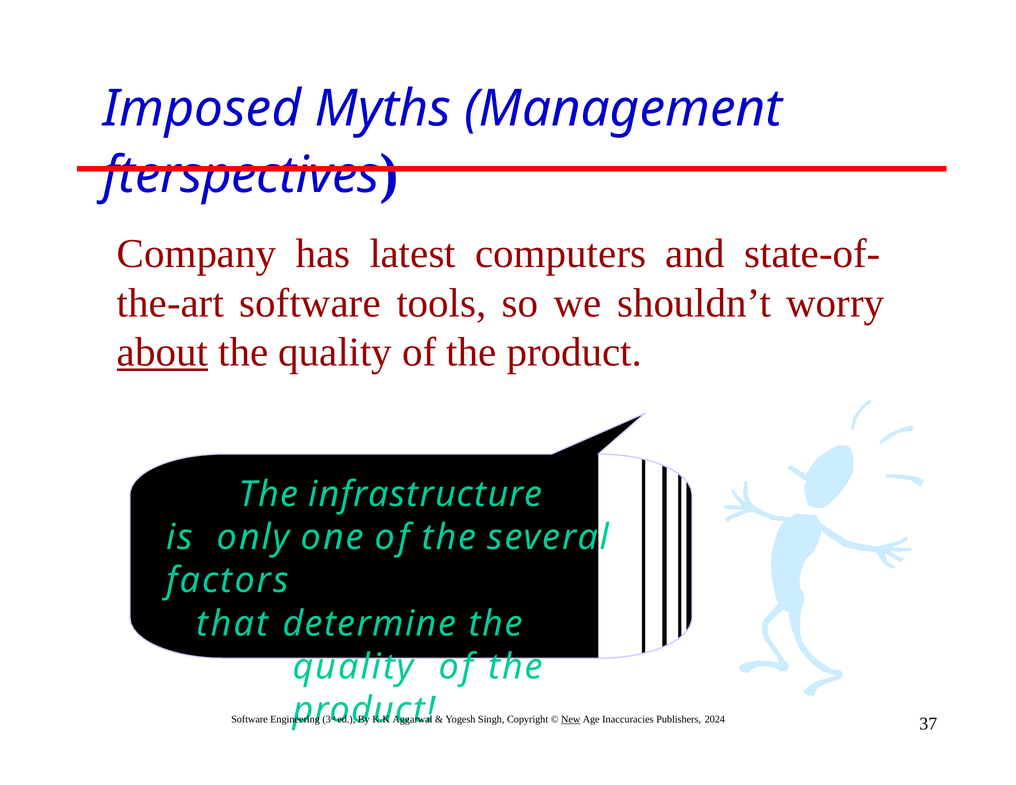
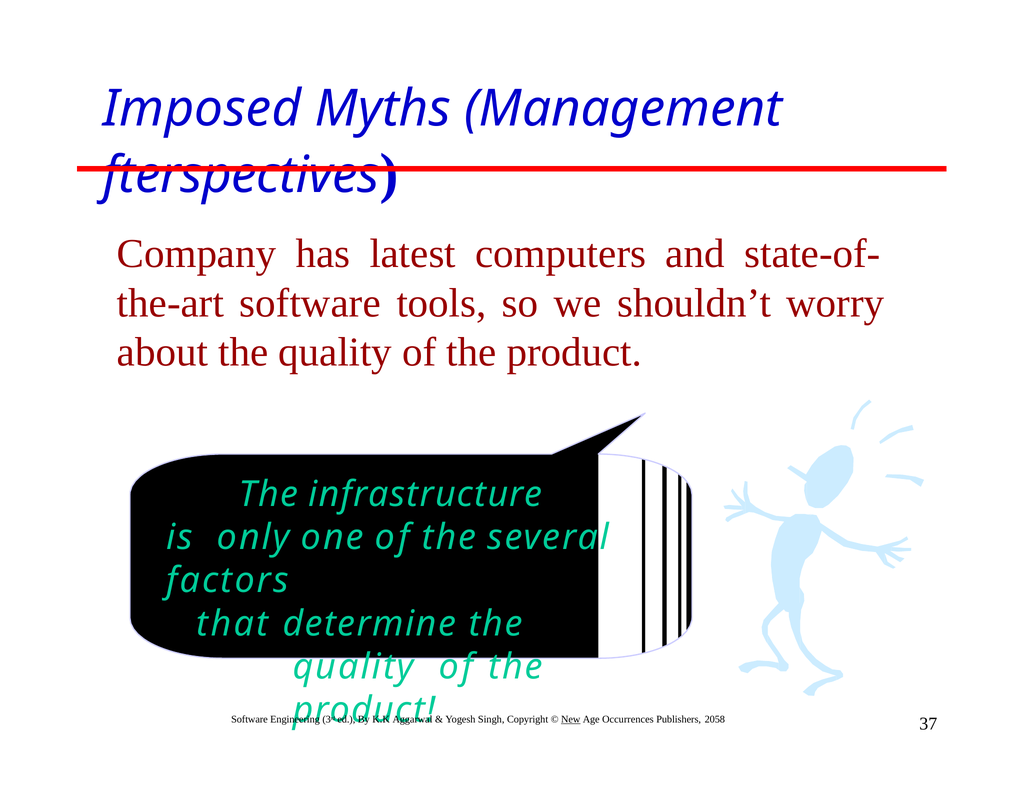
about underline: present -> none
Inaccuracies: Inaccuracies -> Occurrences
2024: 2024 -> 2058
